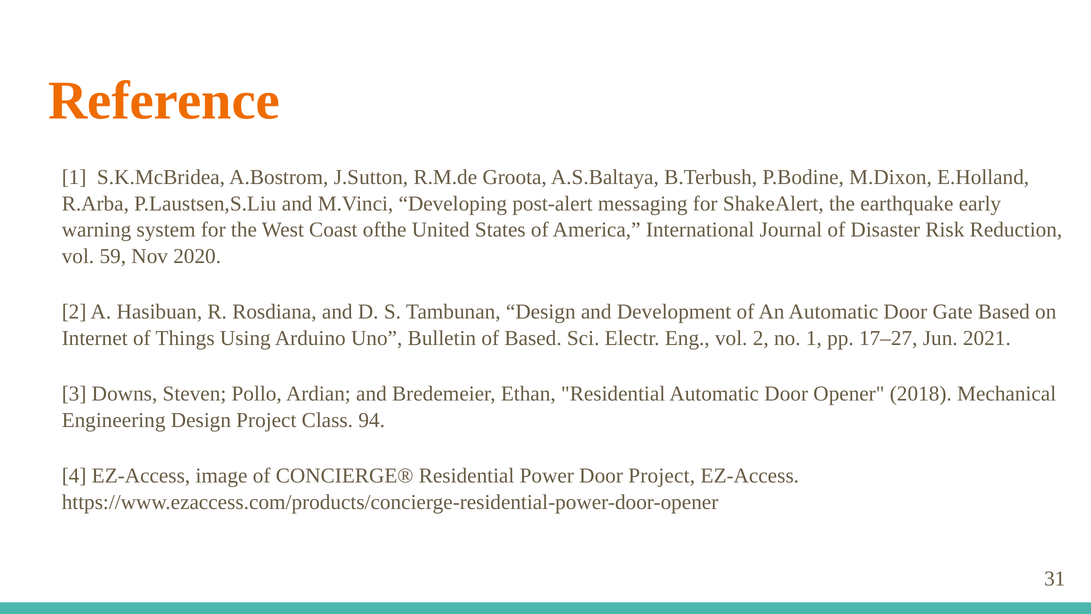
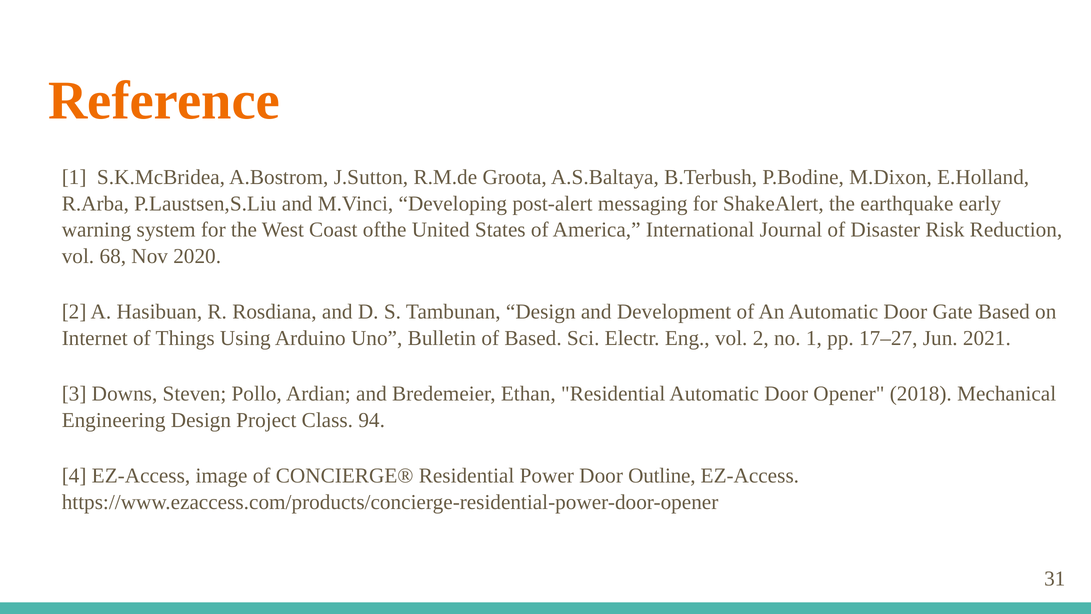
59: 59 -> 68
Door Project: Project -> Outline
